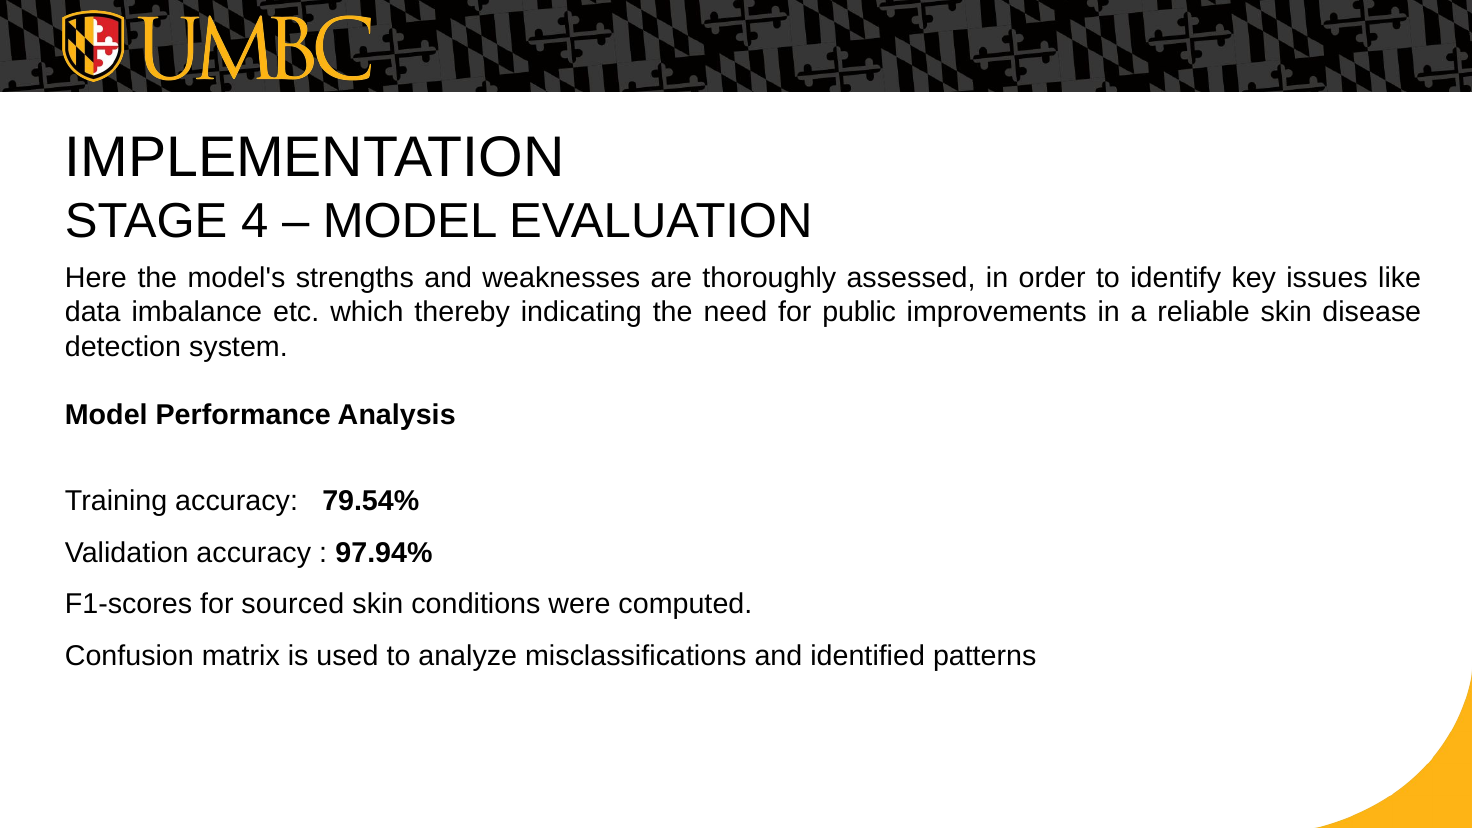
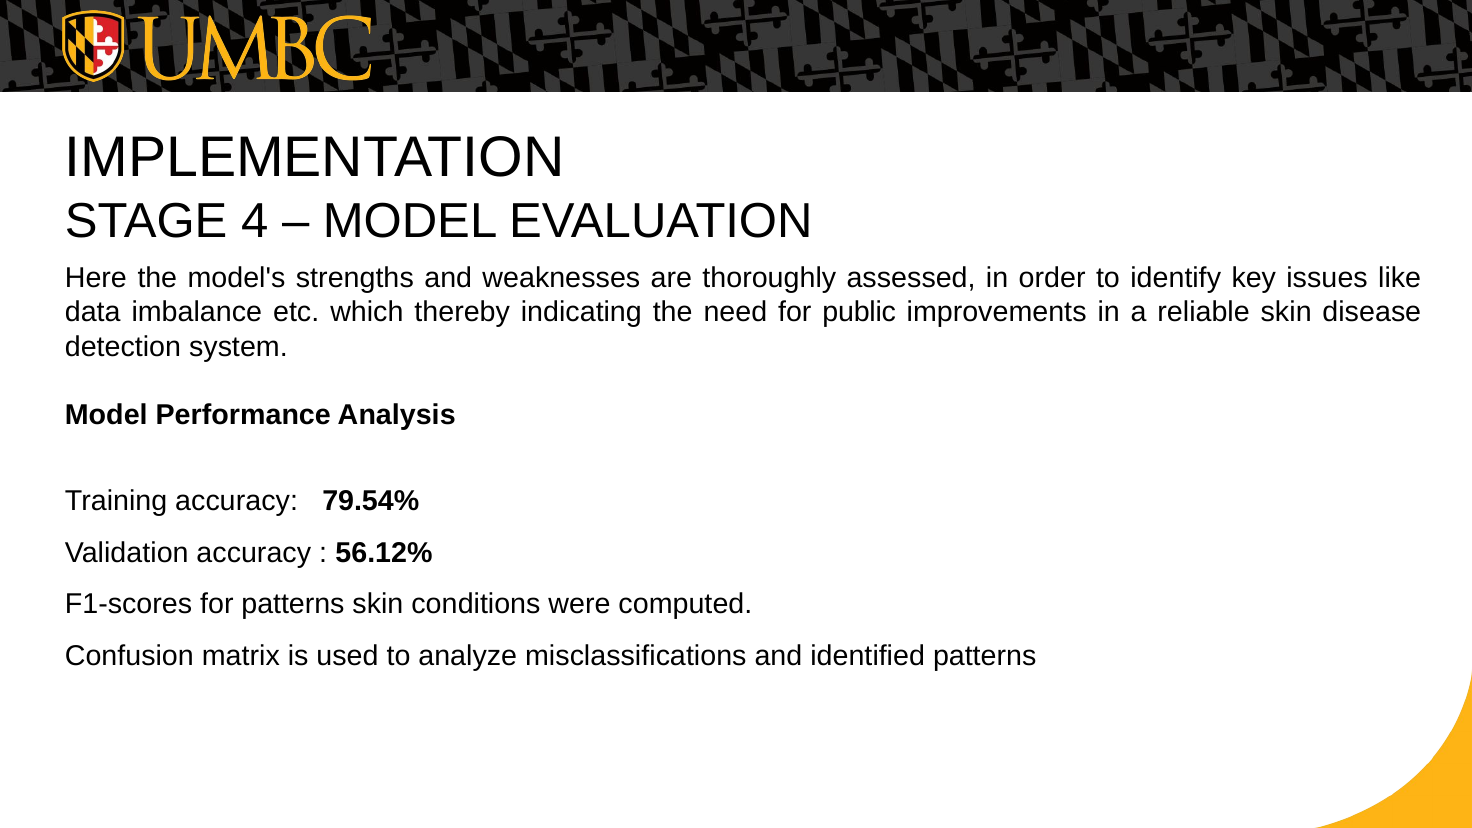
97.94%: 97.94% -> 56.12%
for sourced: sourced -> patterns
